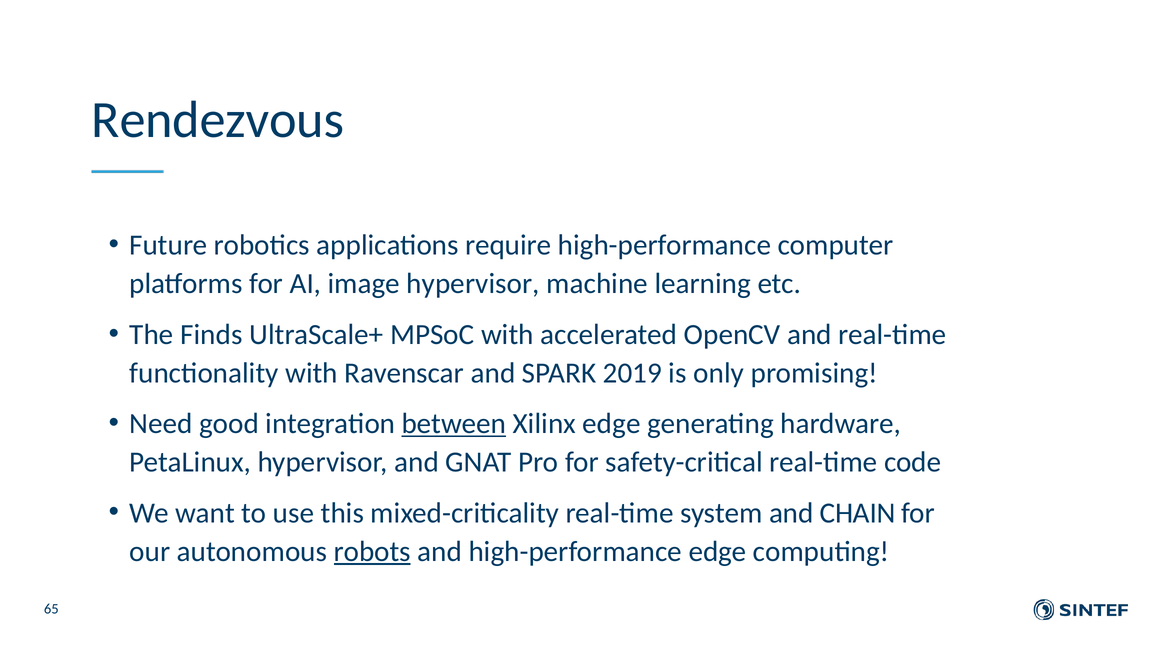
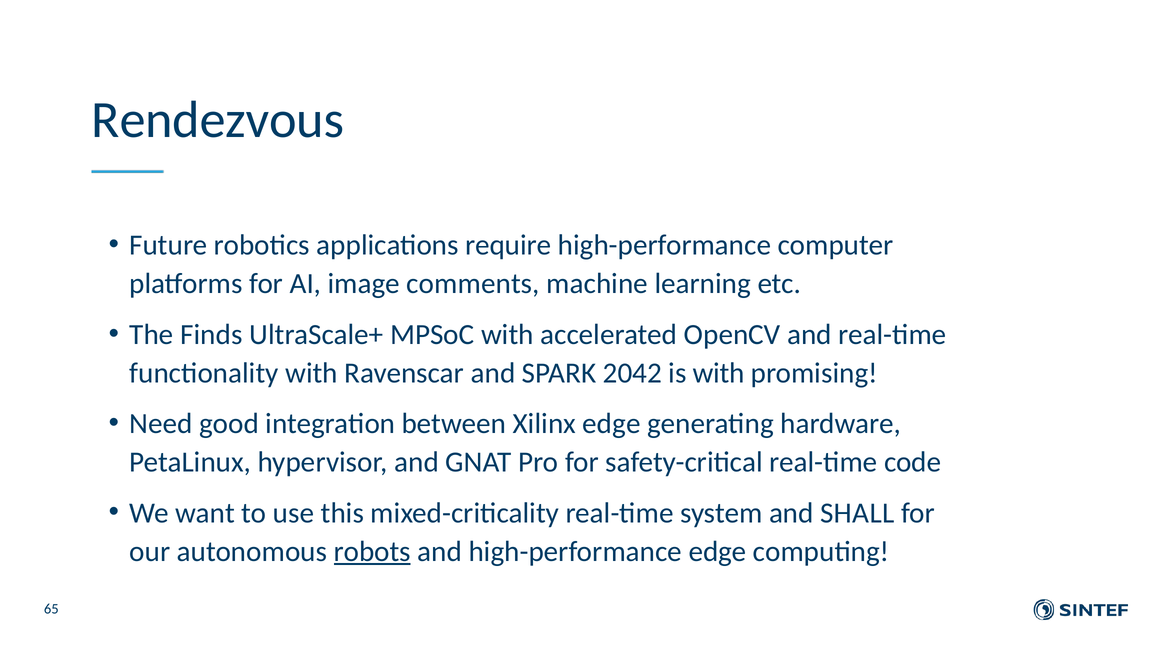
image hypervisor: hypervisor -> comments
2019: 2019 -> 2042
is only: only -> with
between underline: present -> none
CHAIN: CHAIN -> SHALL
